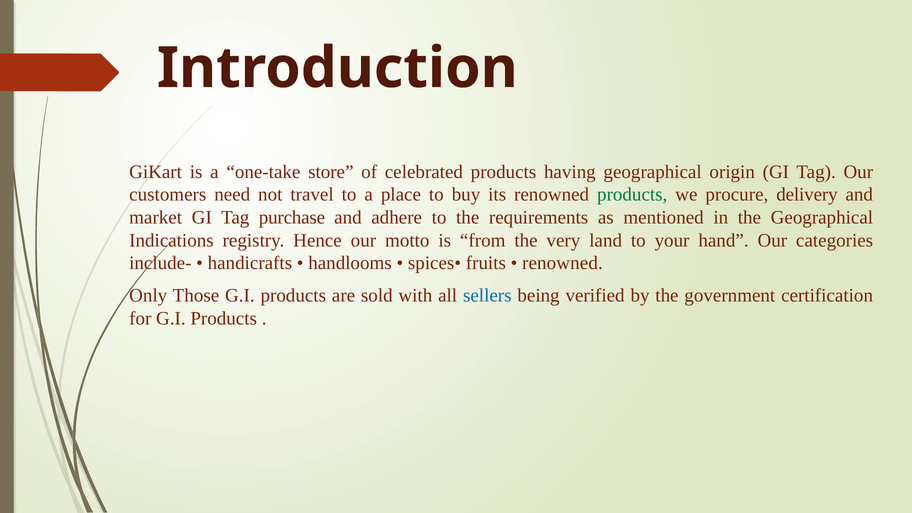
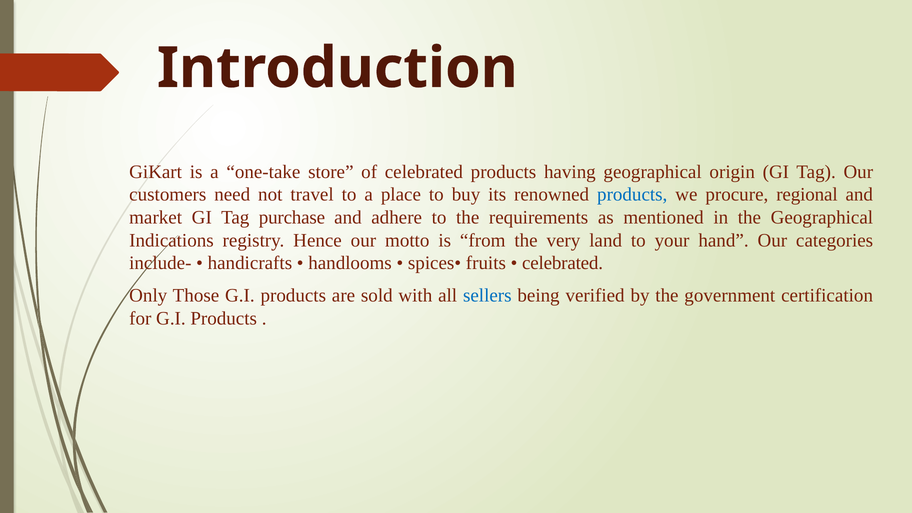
products at (632, 195) colour: green -> blue
delivery: delivery -> regional
renowned at (562, 263): renowned -> celebrated
